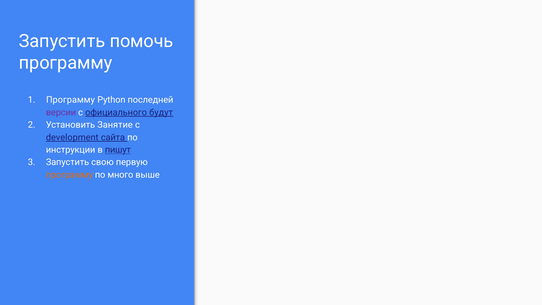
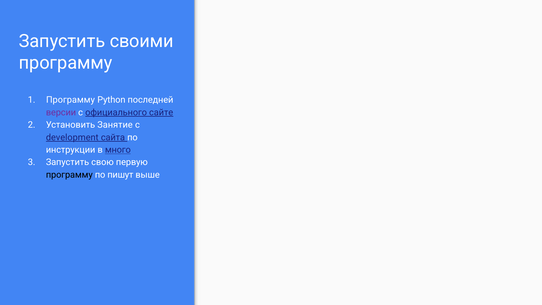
помочь: помочь -> своими
будут: будут -> сайте
пишут: пишут -> много
программу at (69, 175) colour: orange -> black
много: много -> пишут
